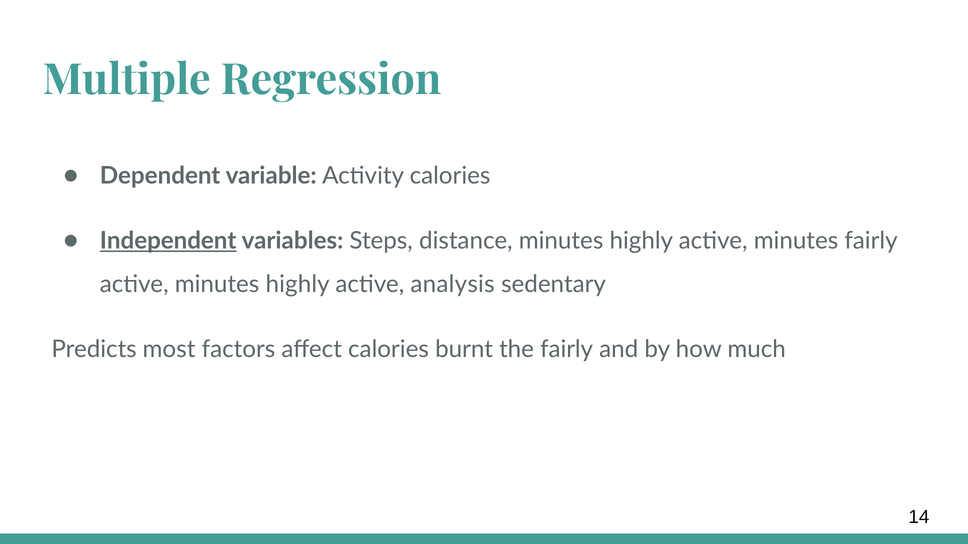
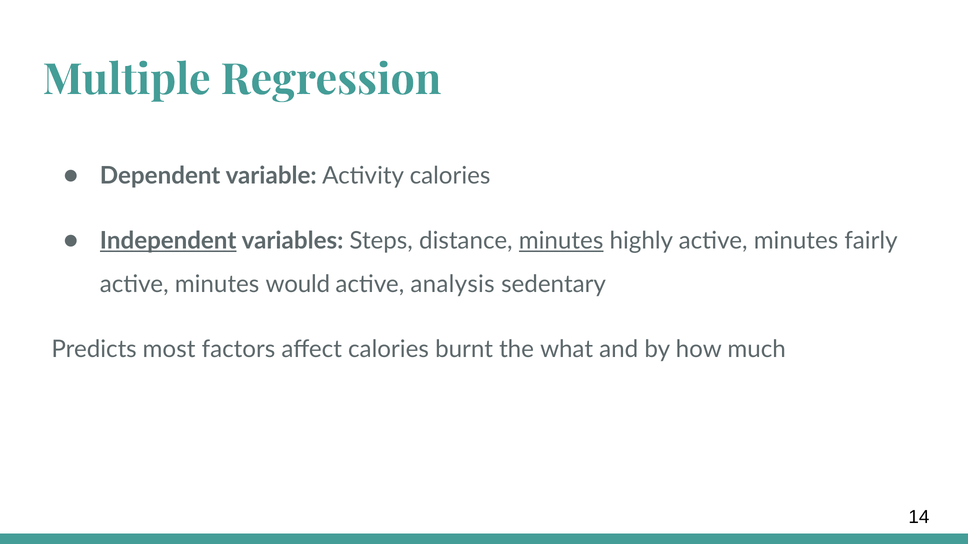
minutes at (561, 241) underline: none -> present
active minutes highly: highly -> would
the fairly: fairly -> what
